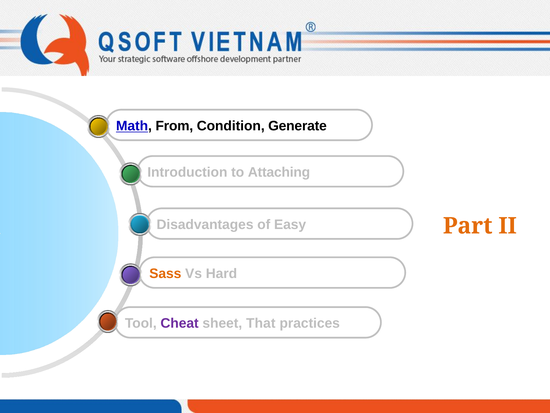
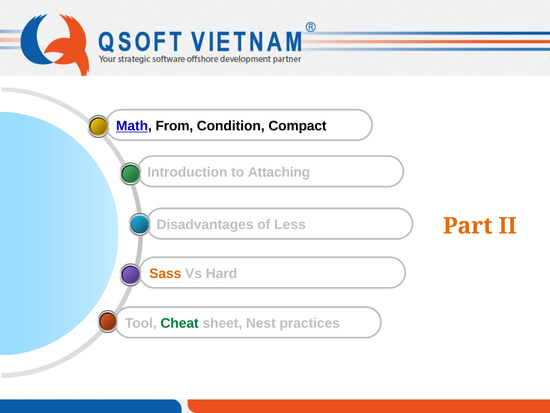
Generate: Generate -> Compact
Easy: Easy -> Less
Cheat colour: purple -> green
That: That -> Nest
